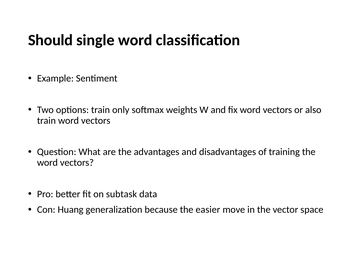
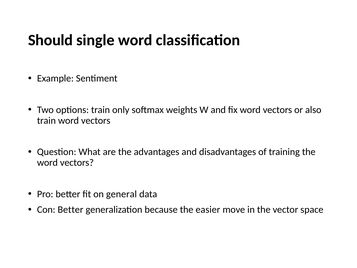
subtask: subtask -> general
Con Huang: Huang -> Better
